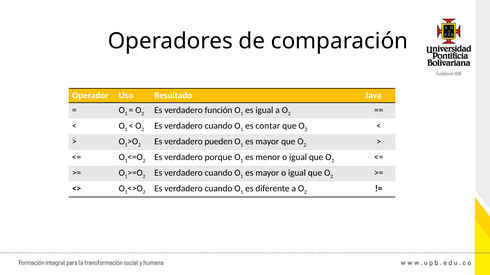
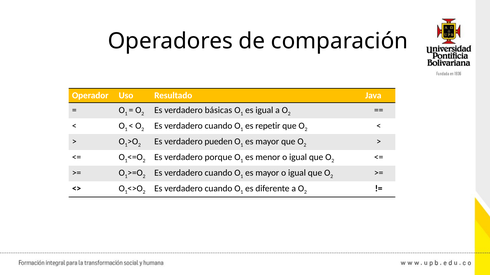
función: función -> básicas
contar: contar -> repetir
